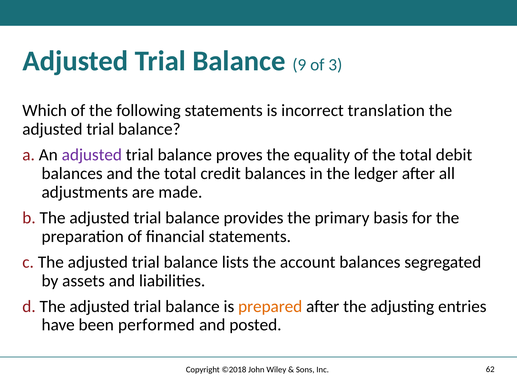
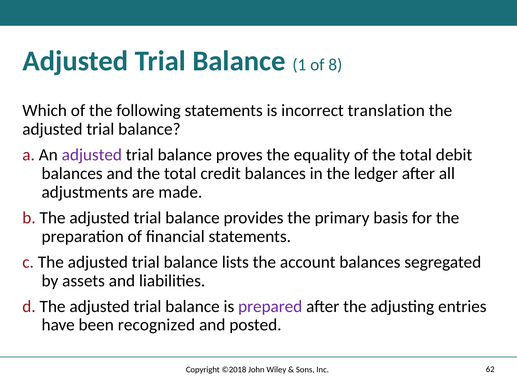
9: 9 -> 1
3: 3 -> 8
prepared colour: orange -> purple
performed: performed -> recognized
